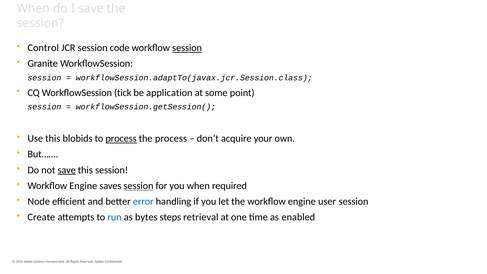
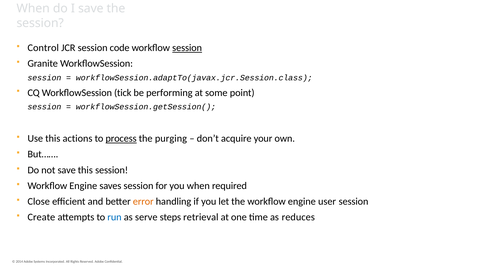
application: application -> performing
blobids: blobids -> actions
the process: process -> purging
save at (67, 170) underline: present -> none
session at (139, 186) underline: present -> none
Node: Node -> Close
error colour: blue -> orange
bytes: bytes -> serve
enabled: enabled -> reduces
